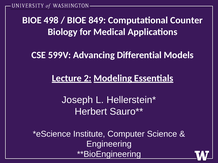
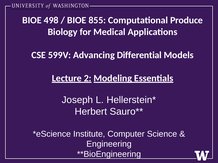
849: 849 -> 855
Counter: Counter -> Produce
